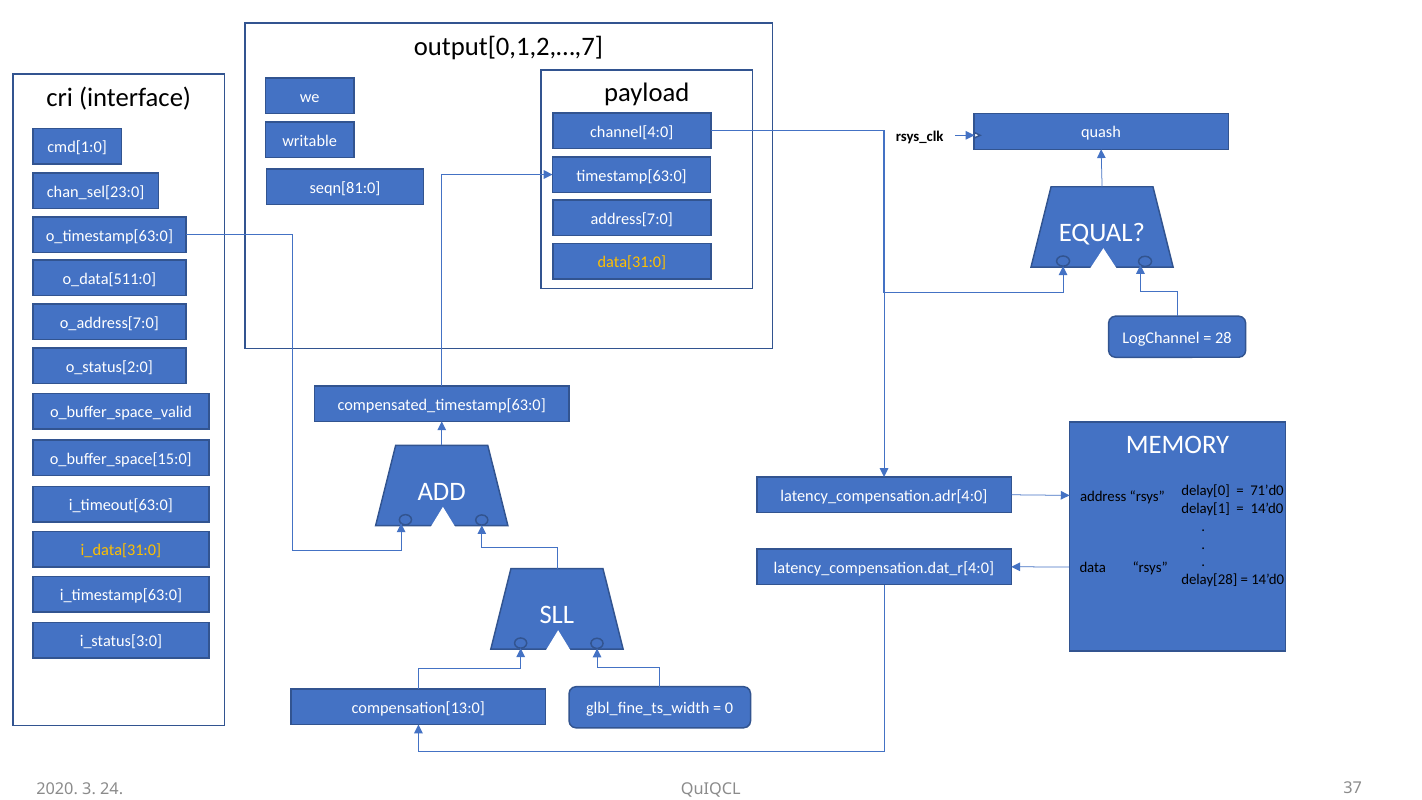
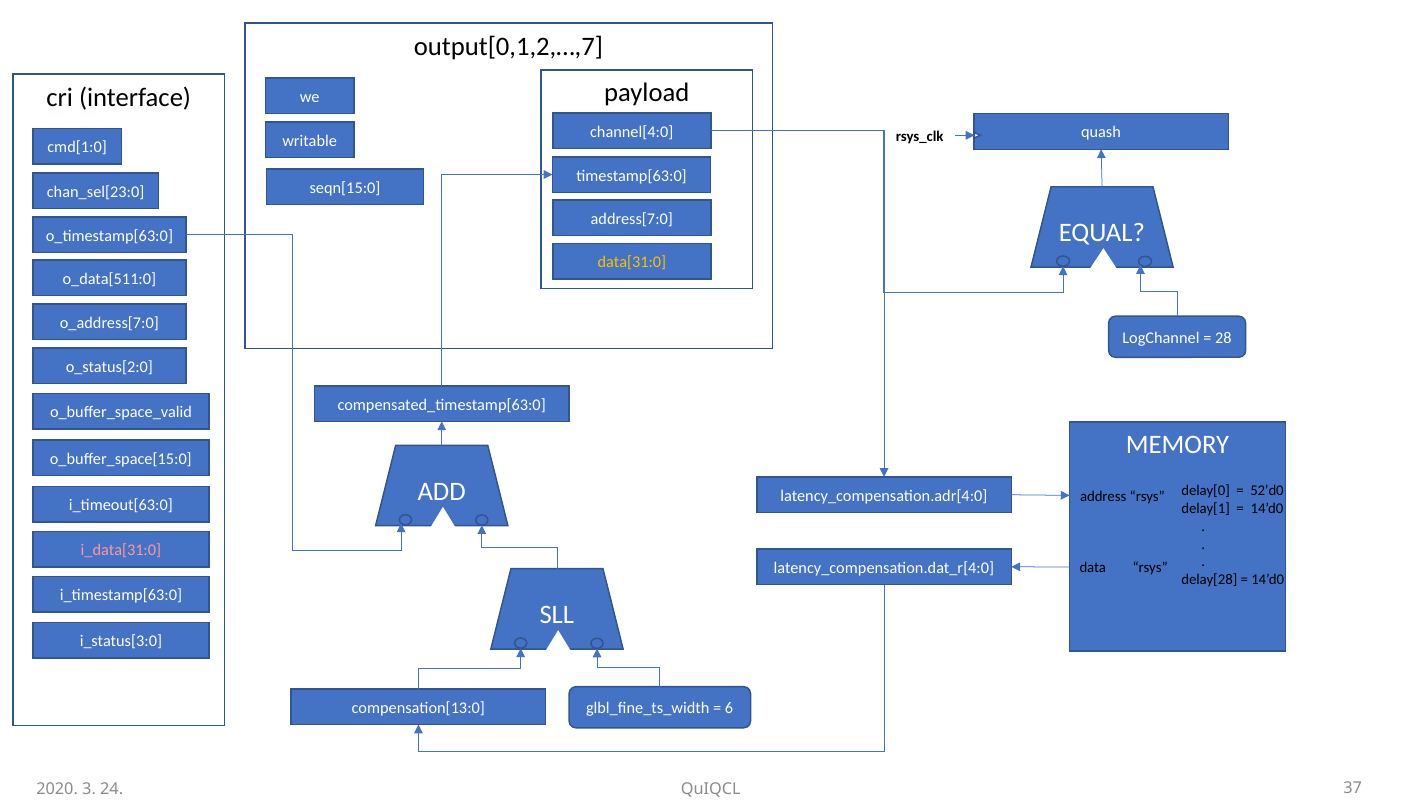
seqn[81:0: seqn[81:0 -> seqn[15:0
71’d0: 71’d0 -> 52’d0
i_data[31:0 colour: yellow -> pink
0: 0 -> 6
